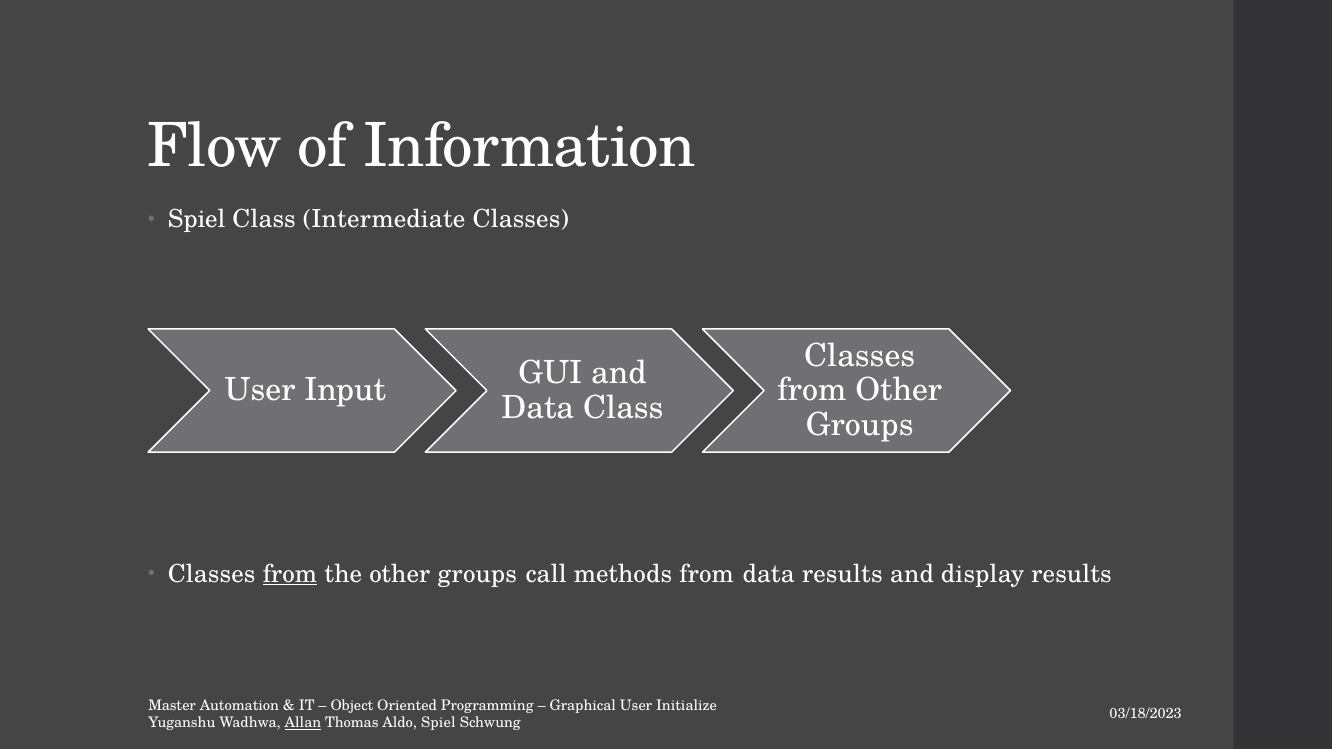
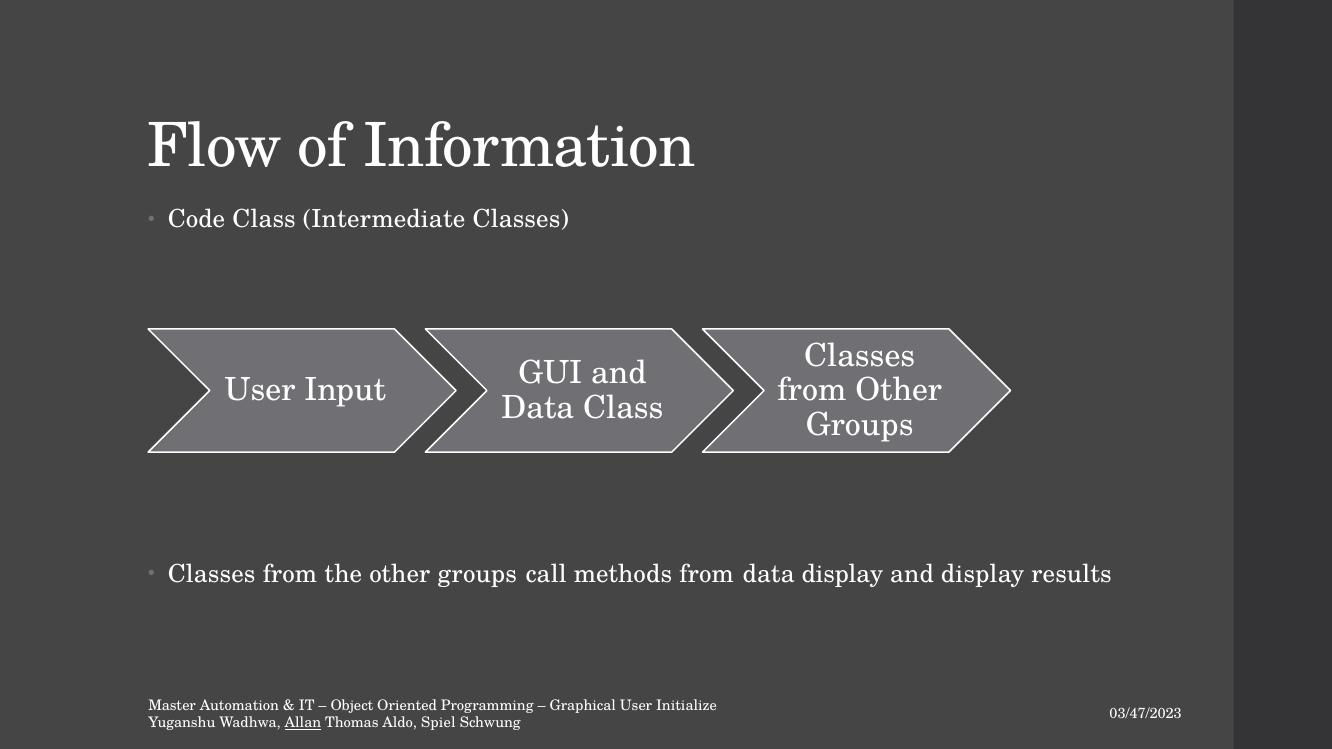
Spiel at (197, 219): Spiel -> Code
from at (290, 574) underline: present -> none
data results: results -> display
03/18/2023: 03/18/2023 -> 03/47/2023
